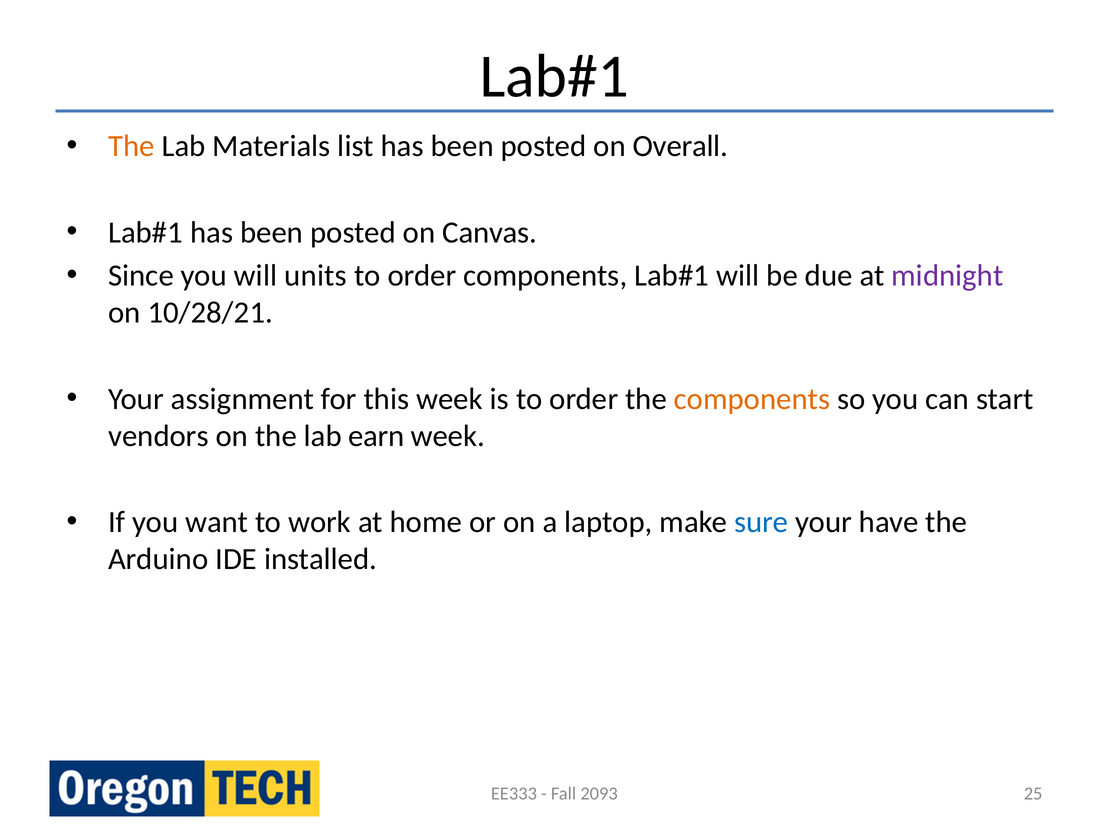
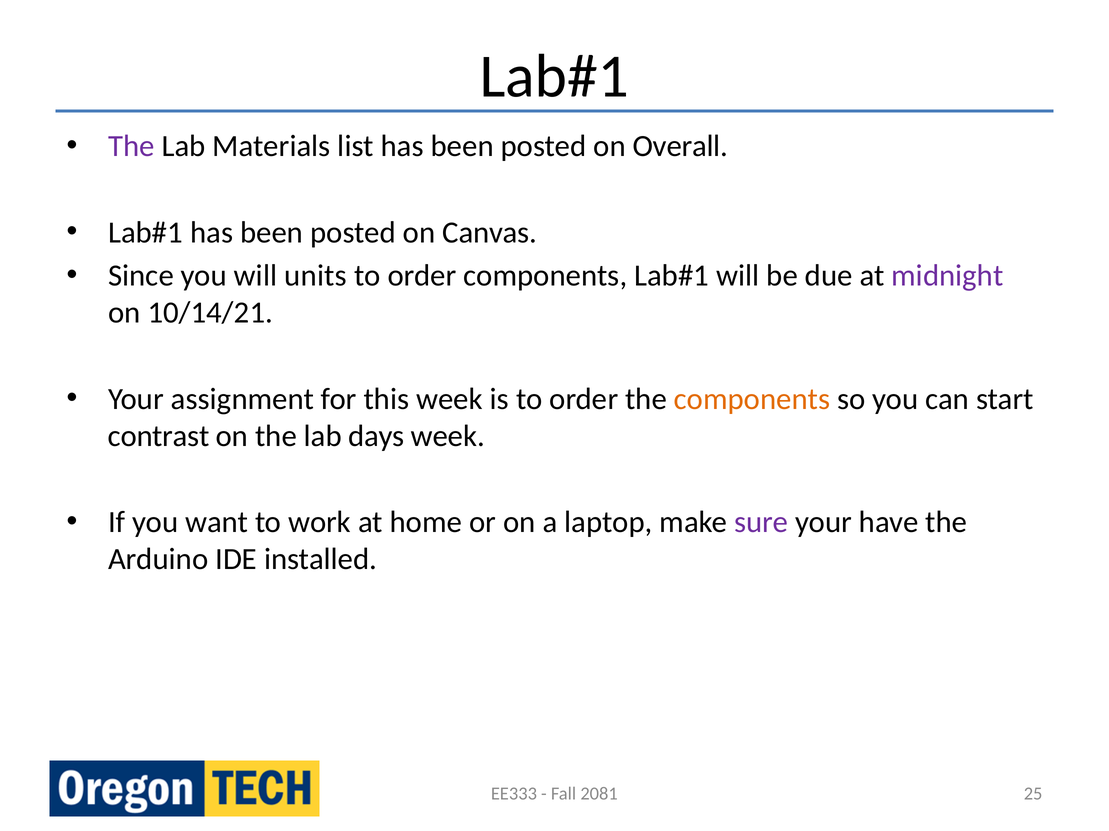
The at (131, 146) colour: orange -> purple
10/28/21: 10/28/21 -> 10/14/21
vendors: vendors -> contrast
earn: earn -> days
sure colour: blue -> purple
2093: 2093 -> 2081
